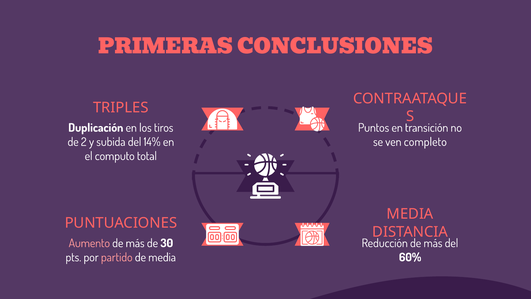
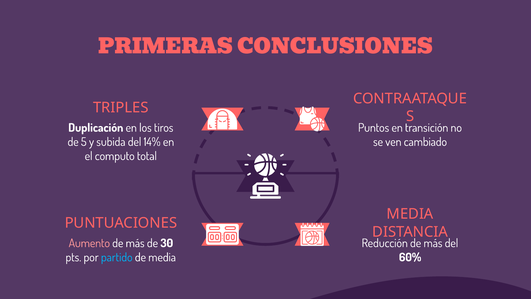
2: 2 -> 5
completo: completo -> cambiado
partido colour: pink -> light blue
